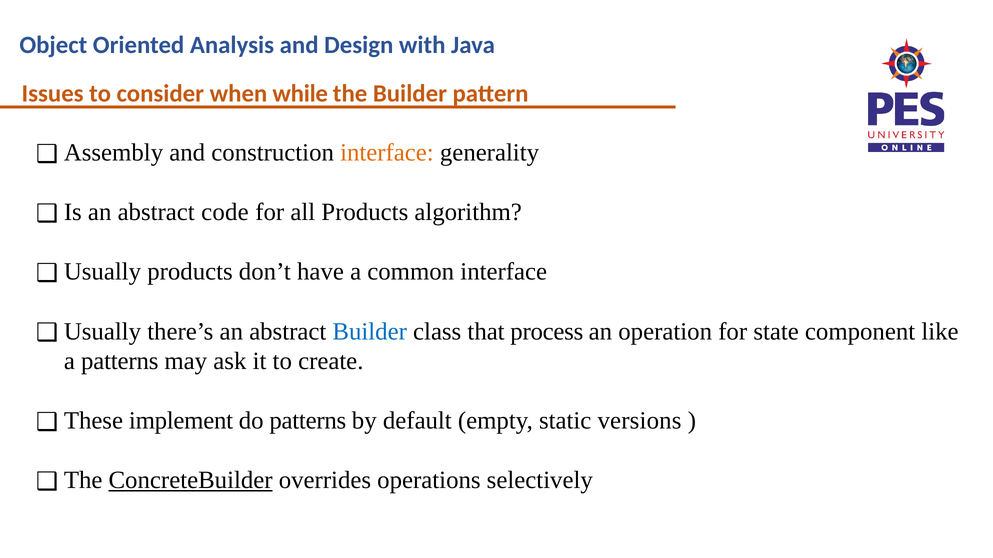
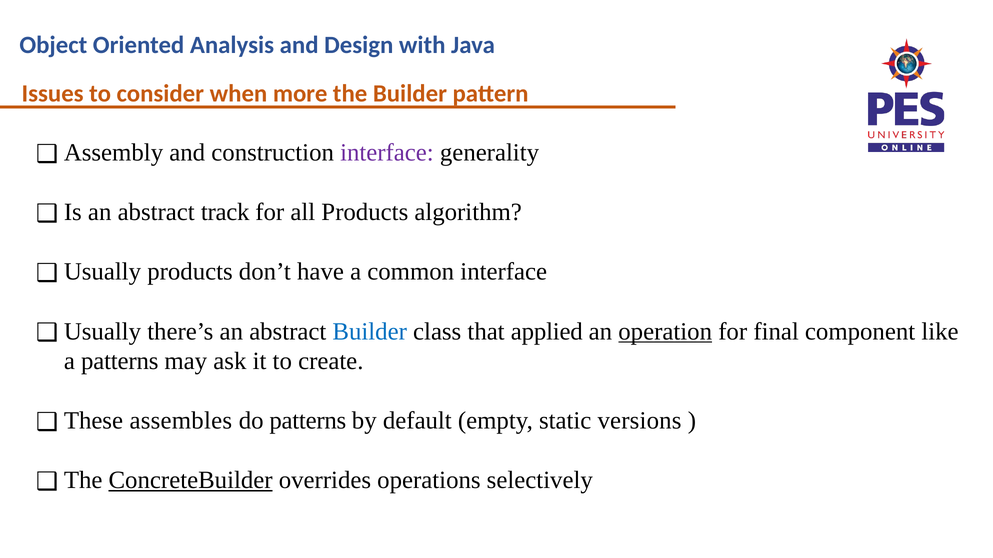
while: while -> more
interface at (387, 153) colour: orange -> purple
code: code -> track
process: process -> applied
operation underline: none -> present
state: state -> final
implement: implement -> assembles
